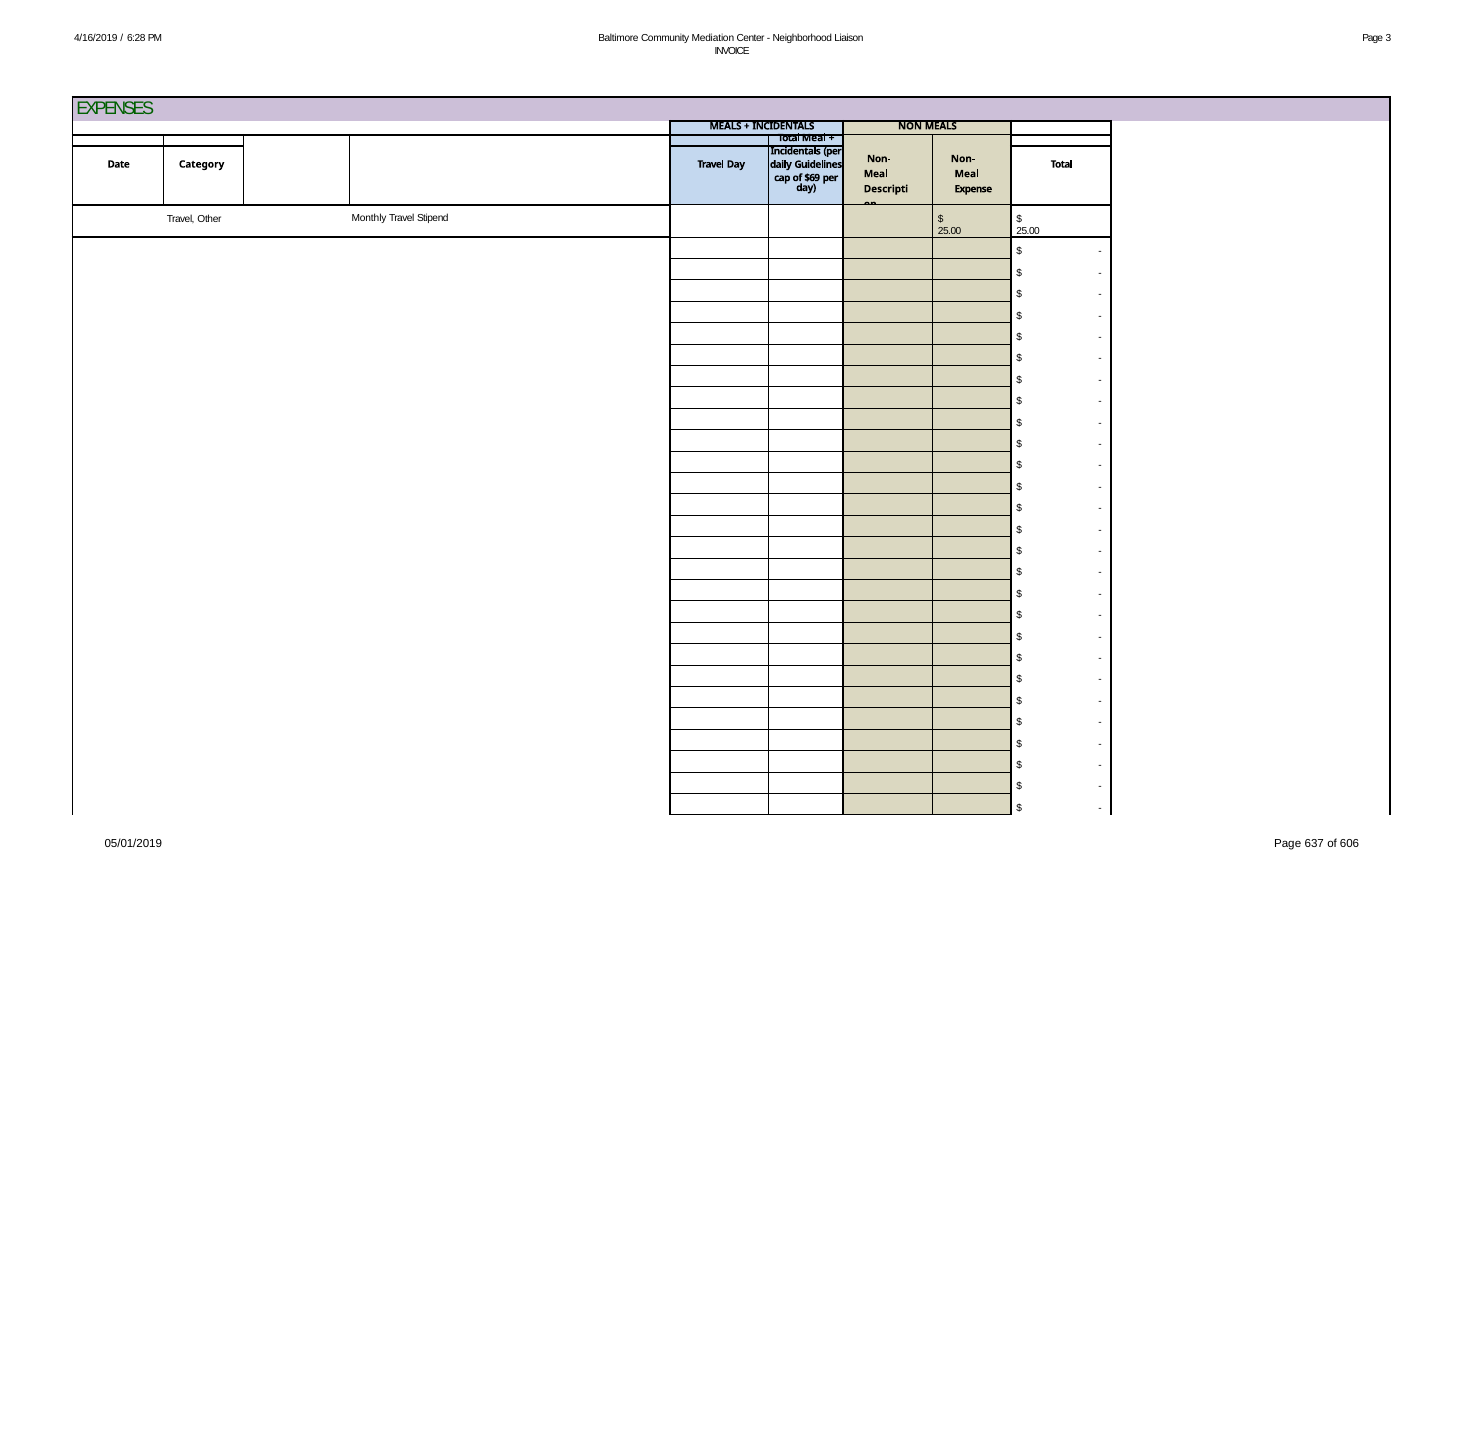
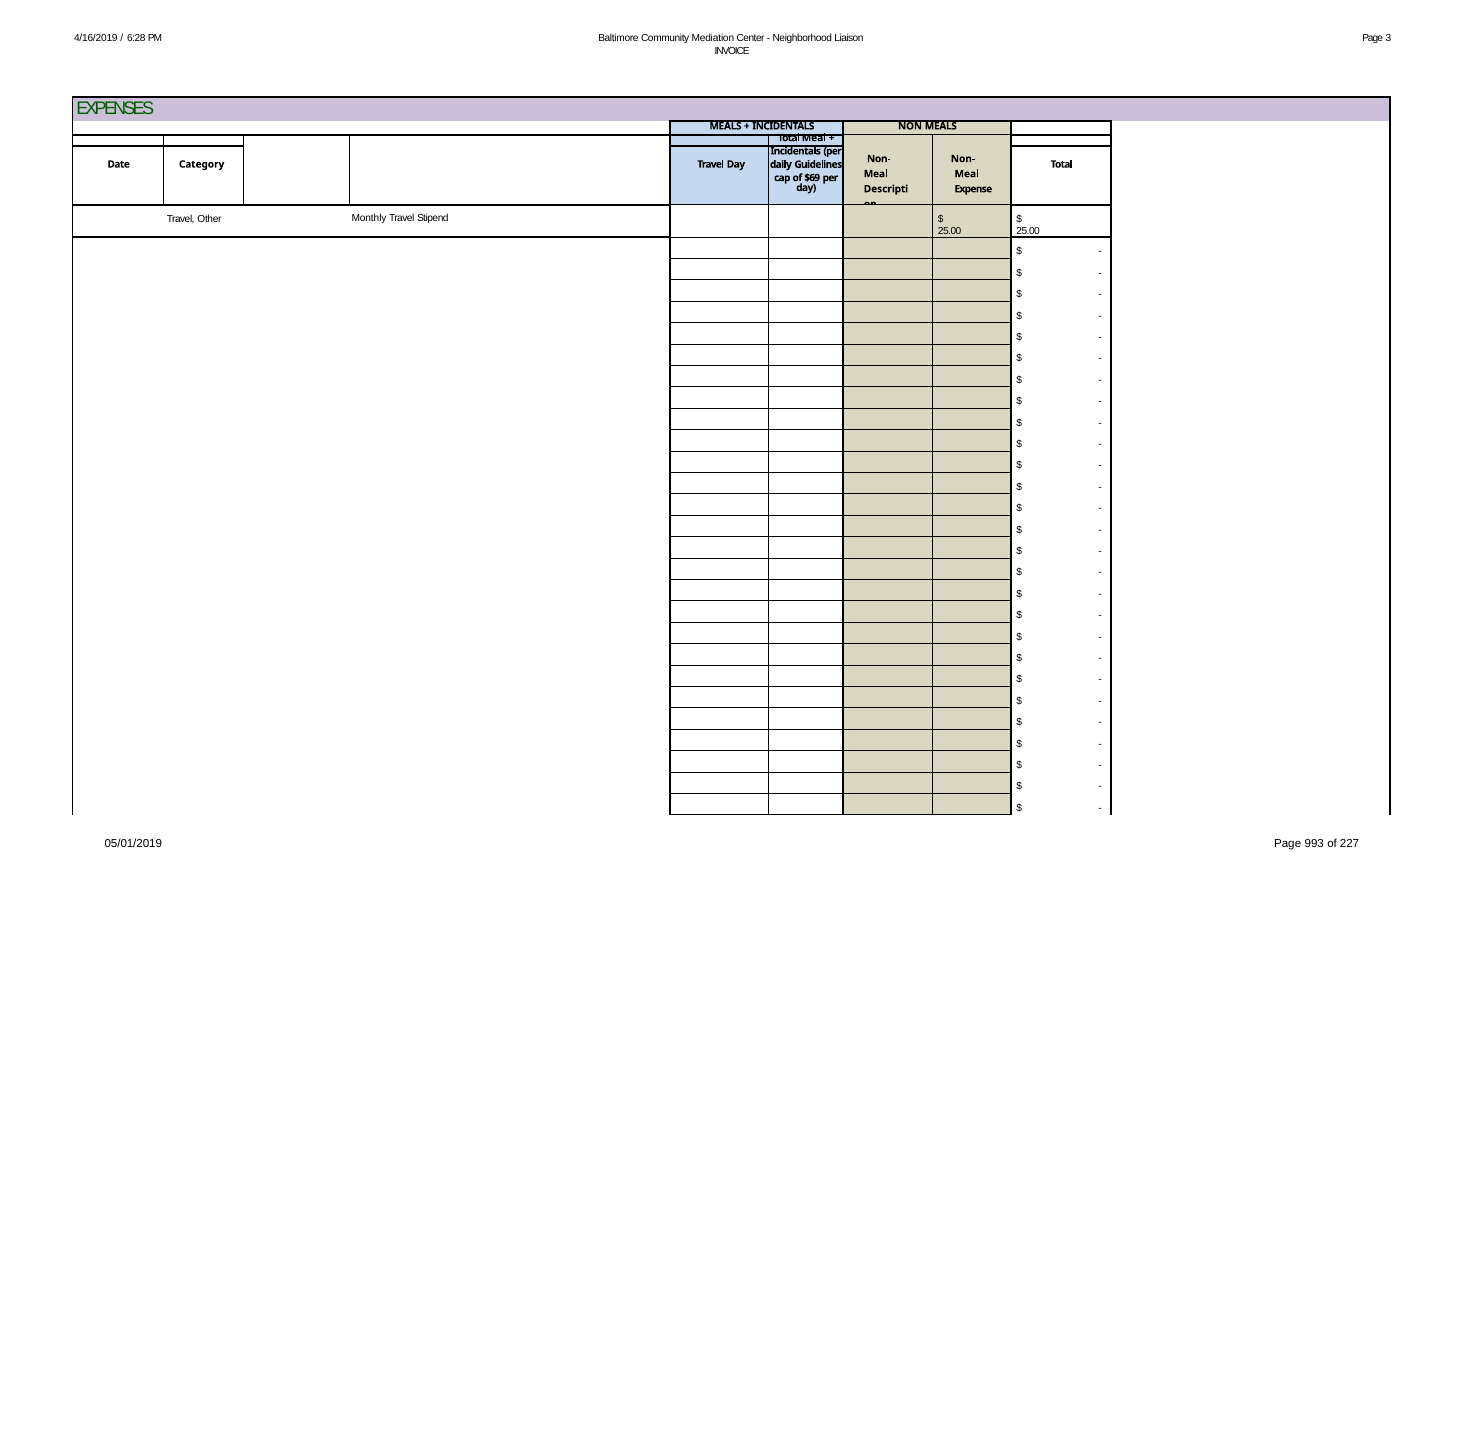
637: 637 -> 993
606: 606 -> 227
